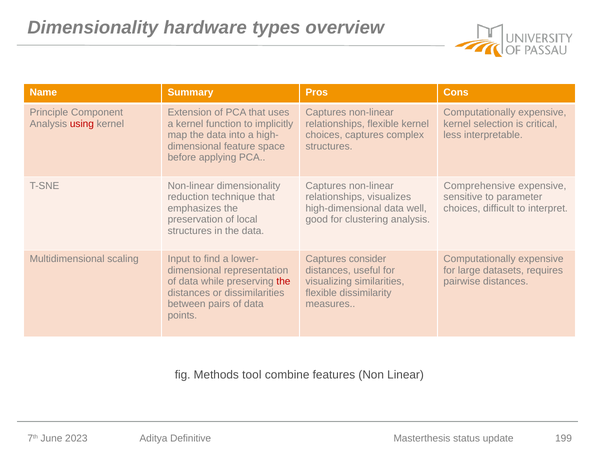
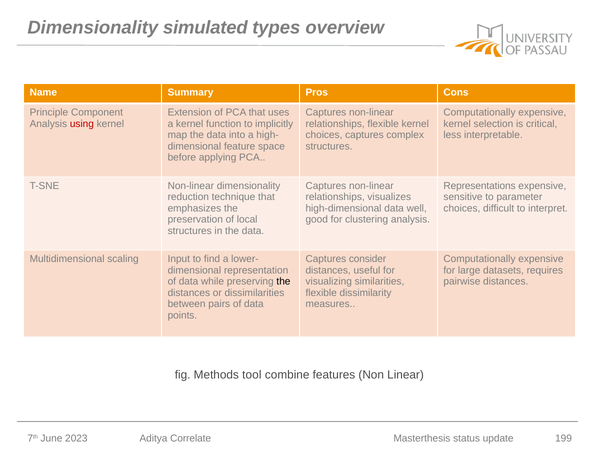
hardware: hardware -> simulated
Comprehensive: Comprehensive -> Representations
the at (283, 282) colour: red -> black
Definitive: Definitive -> Correlate
